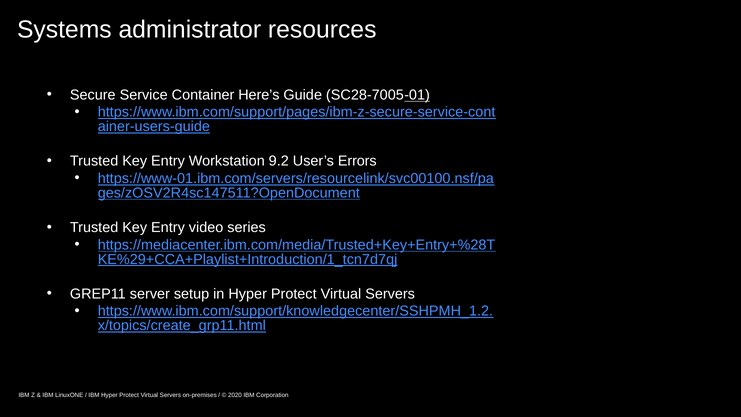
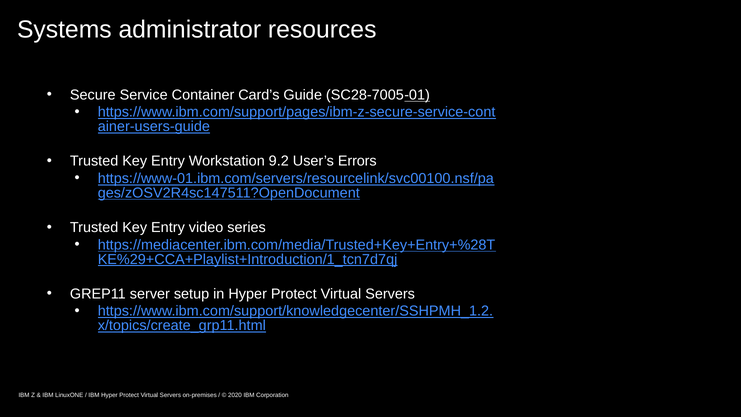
Here’s: Here’s -> Card’s
